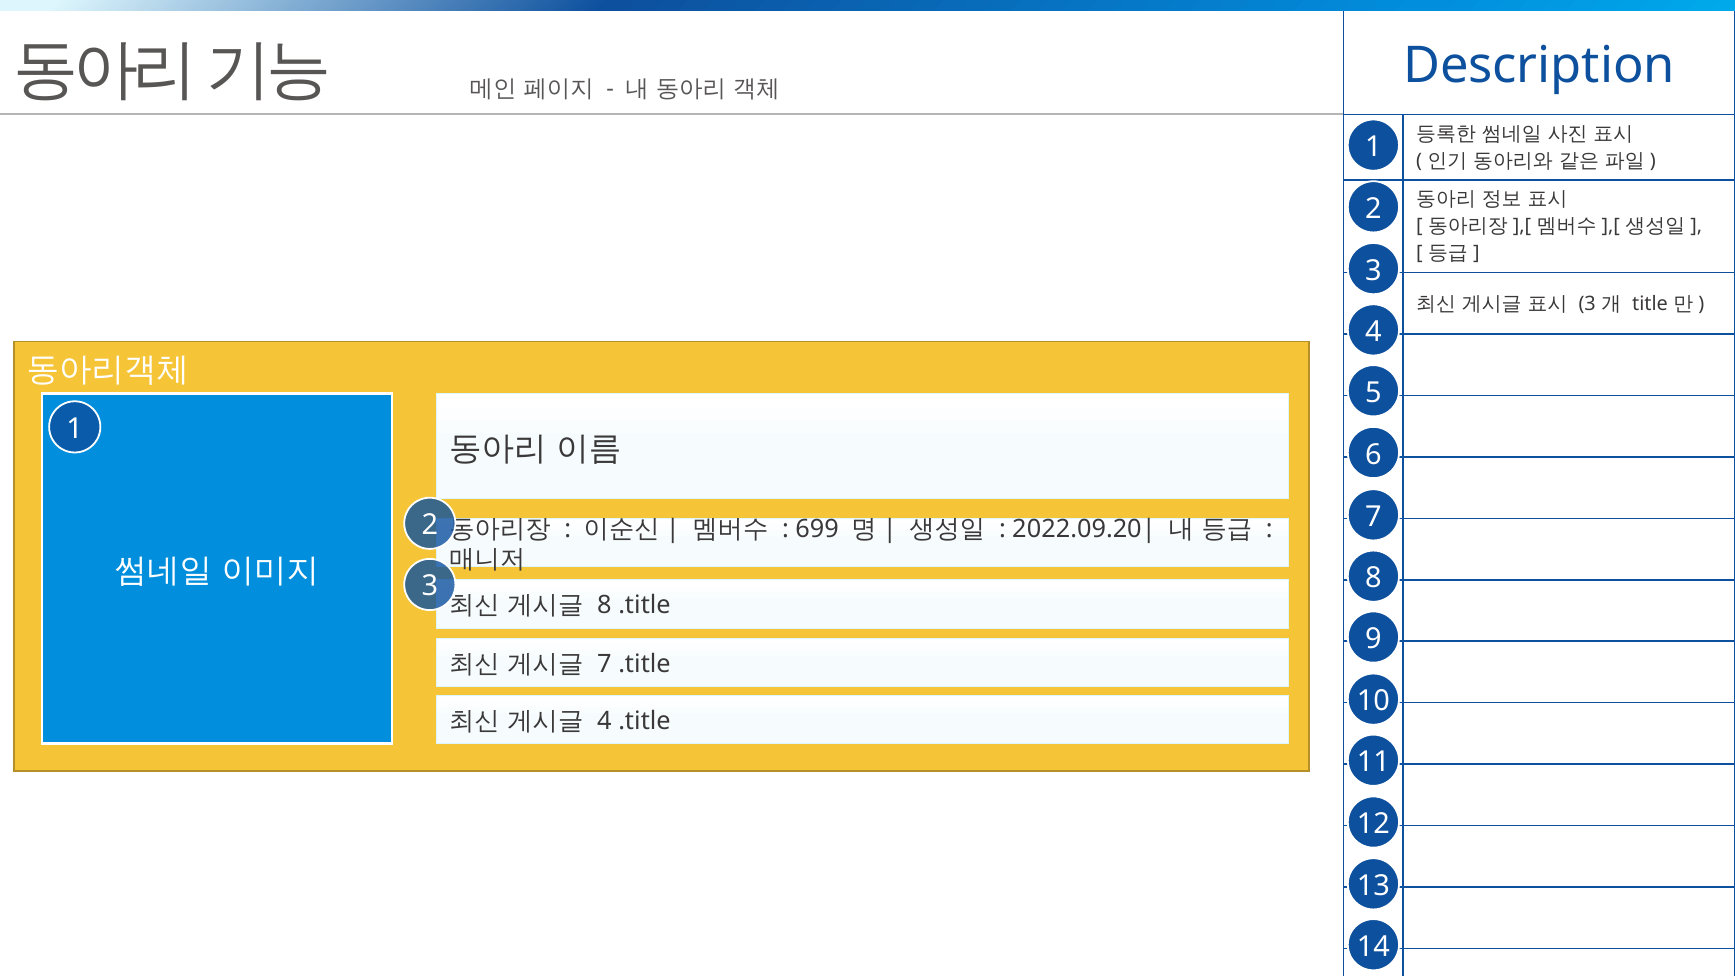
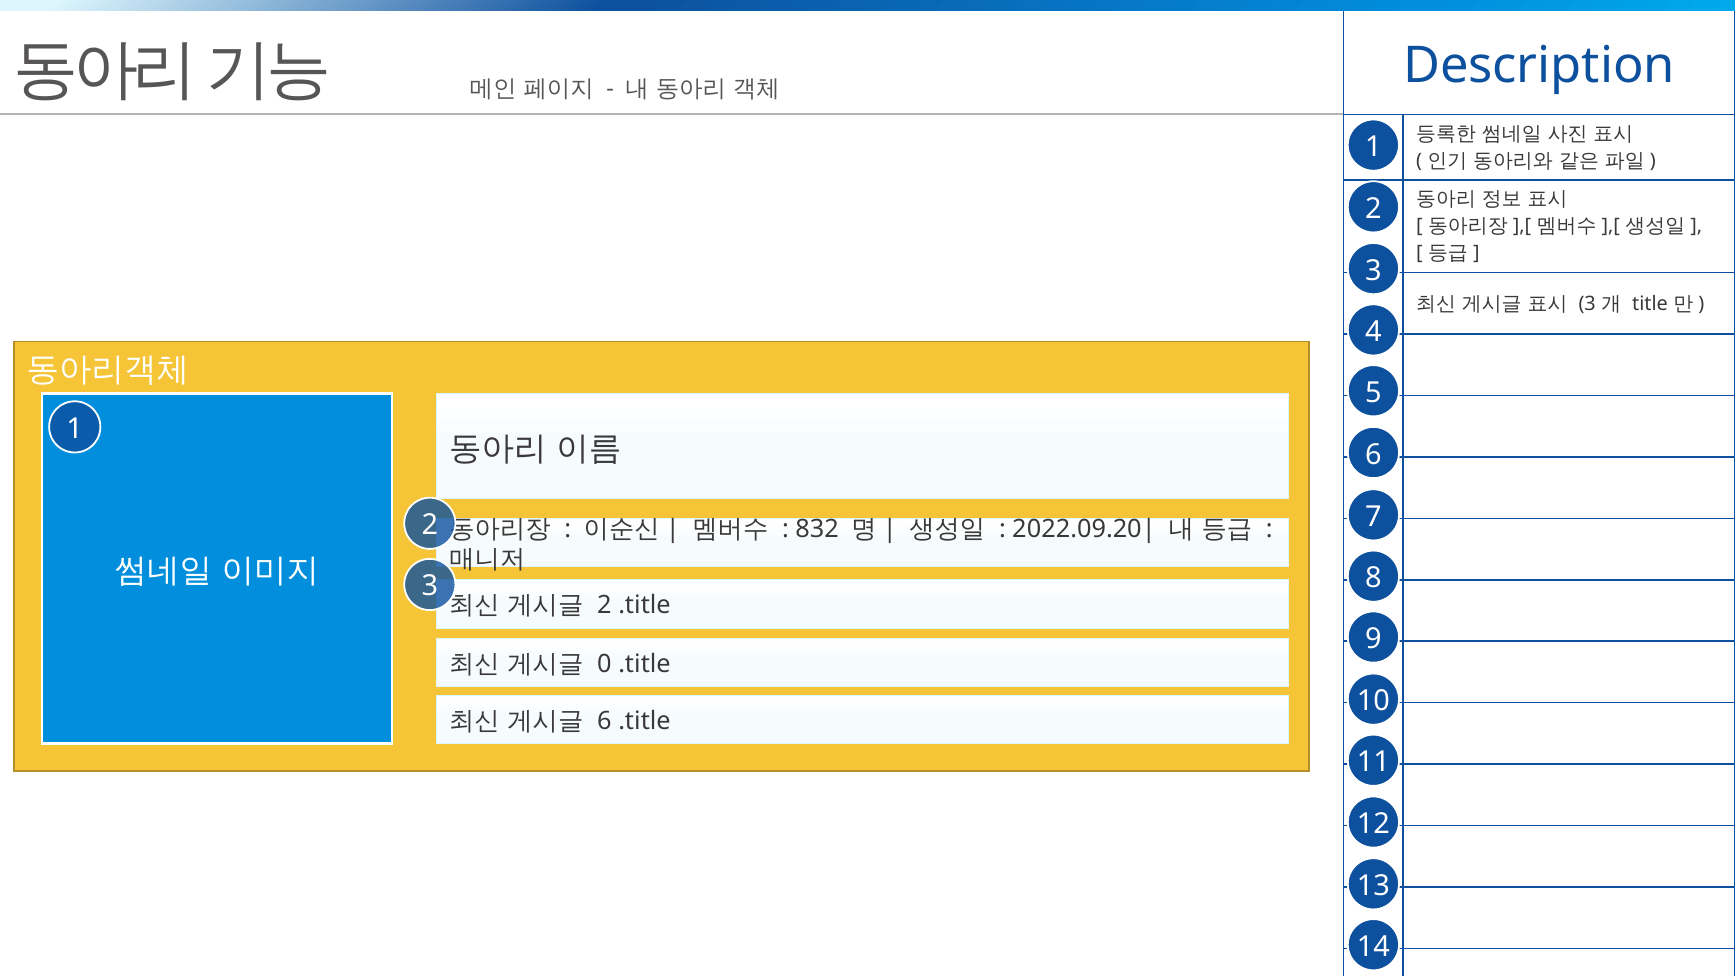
699: 699 -> 832
8 at (604, 606): 8 -> 2
7 at (604, 664): 7 -> 0
4 at (604, 721): 4 -> 6
